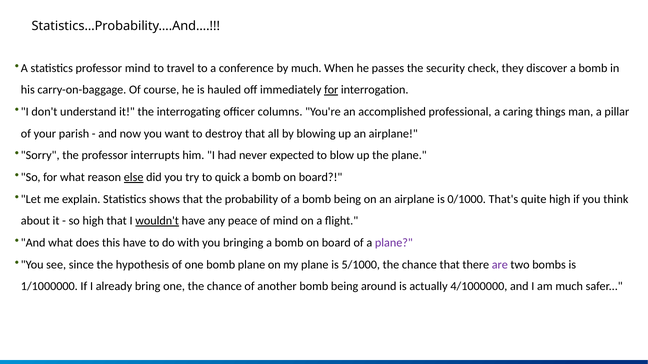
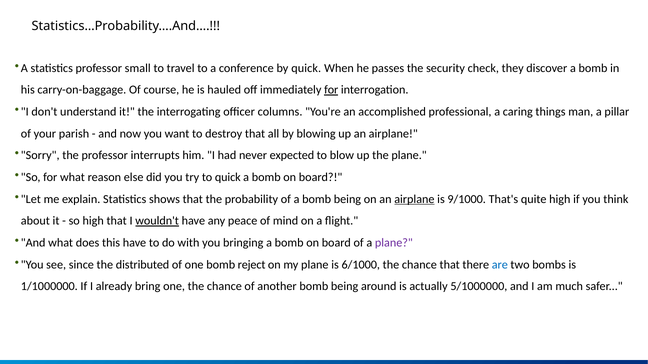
professor mind: mind -> small
by much: much -> quick
else underline: present -> none
airplane at (414, 199) underline: none -> present
0/1000: 0/1000 -> 9/1000
hypothesis: hypothesis -> distributed
bomb plane: plane -> reject
5/1000: 5/1000 -> 6/1000
are colour: purple -> blue
4/1000000: 4/1000000 -> 5/1000000
